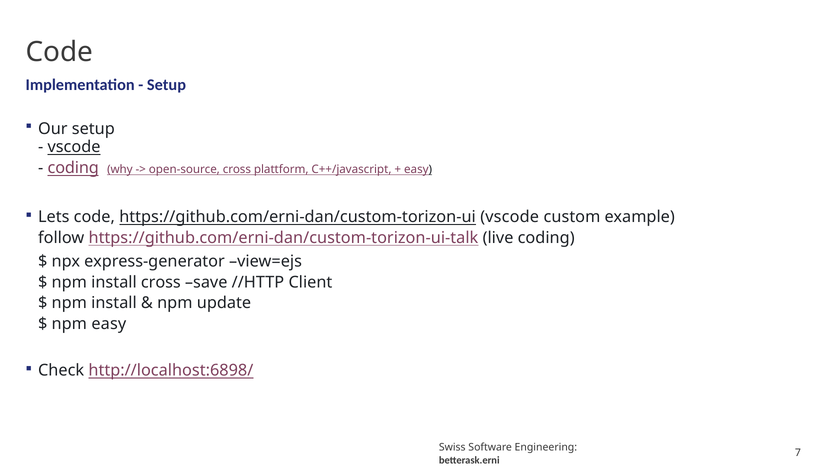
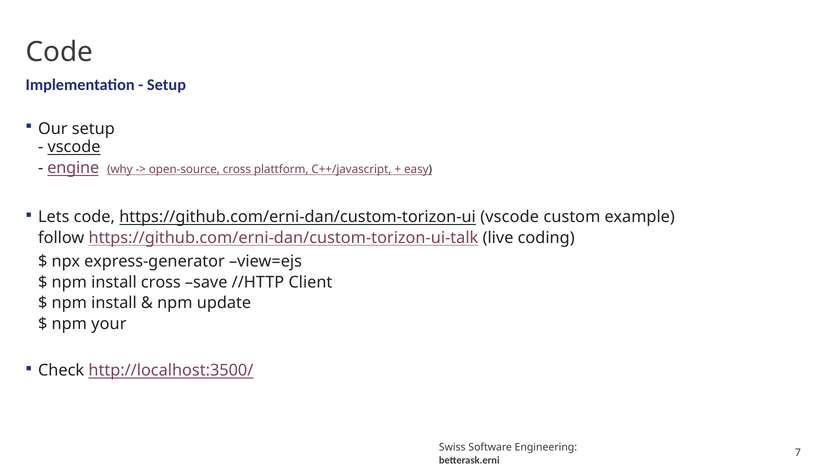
coding at (73, 168): coding -> engine
npm easy: easy -> your
http://localhost:6898/: http://localhost:6898/ -> http://localhost:3500/
